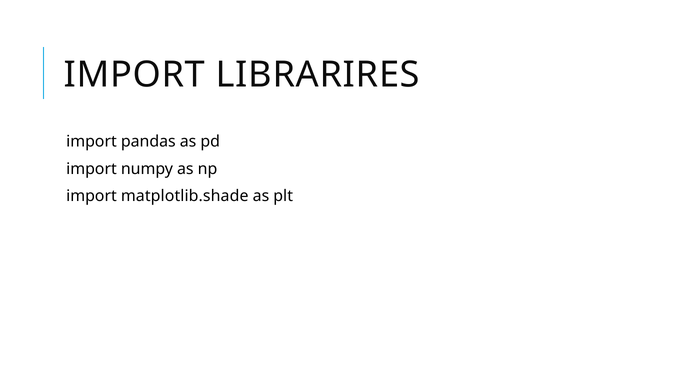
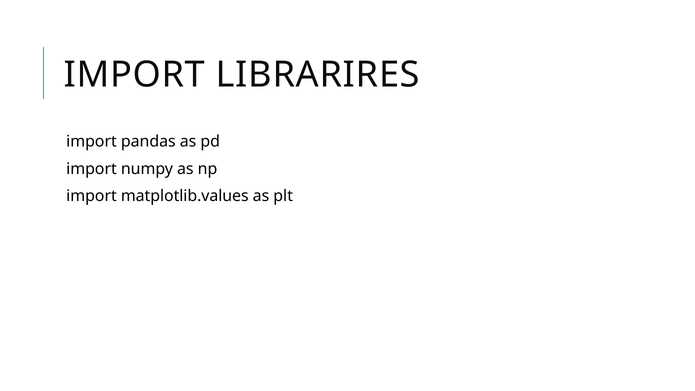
matplotlib.shade: matplotlib.shade -> matplotlib.values
